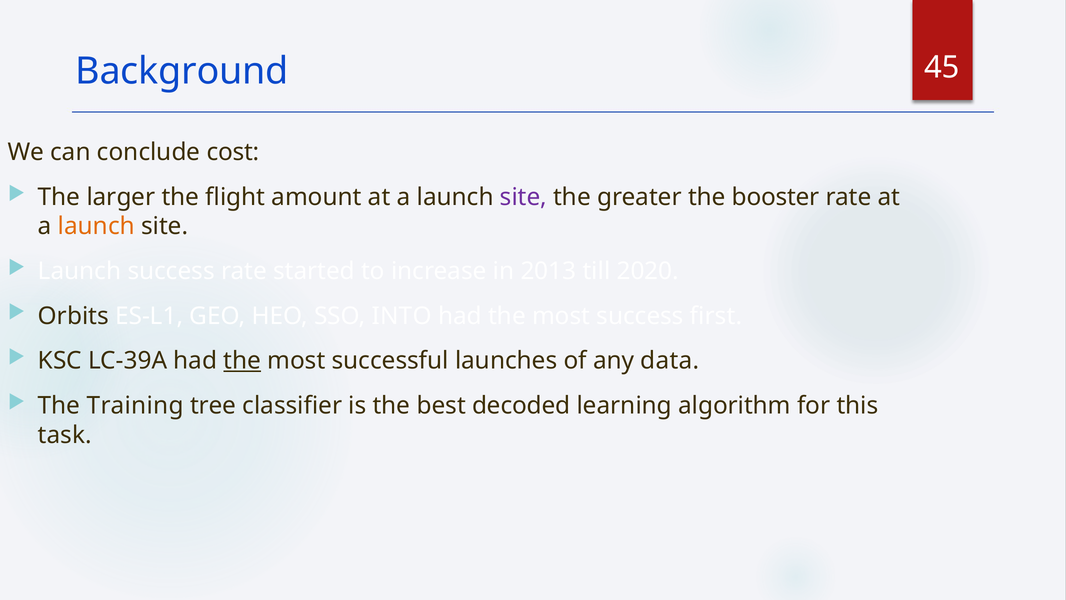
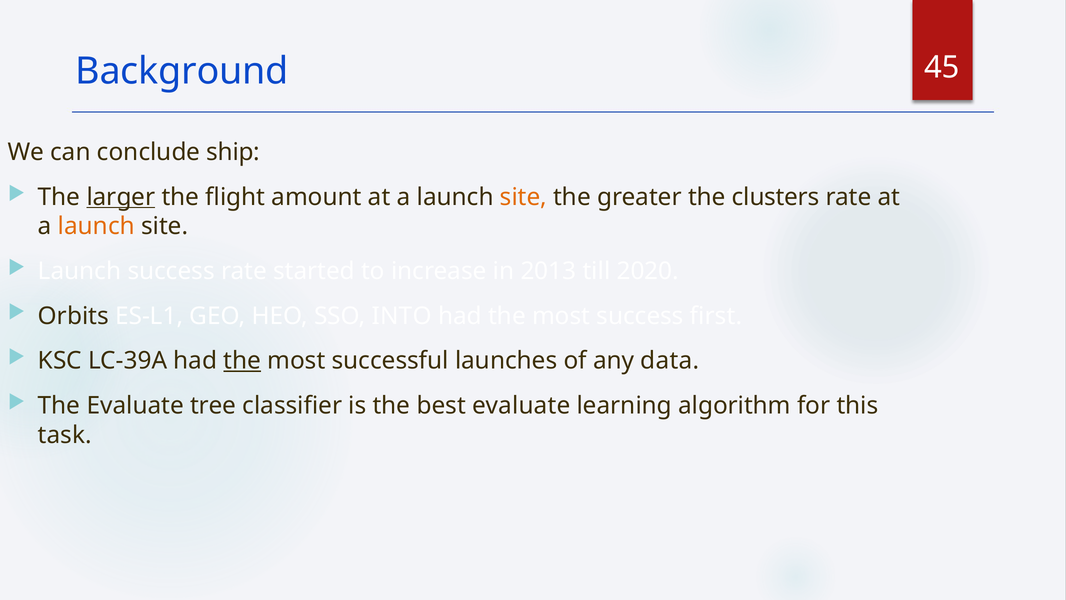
cost: cost -> ship
larger underline: none -> present
site at (523, 197) colour: purple -> orange
booster: booster -> clusters
The Training: Training -> Evaluate
best decoded: decoded -> evaluate
